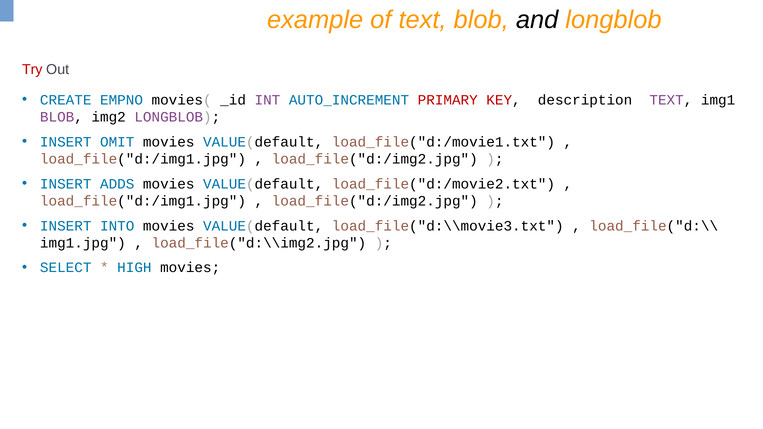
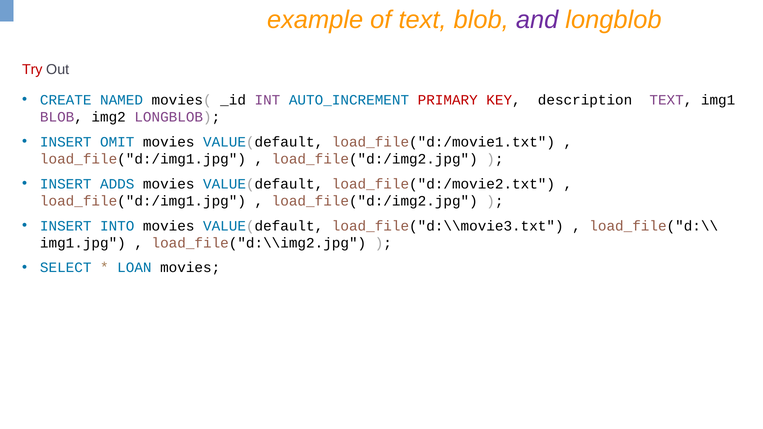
and colour: black -> purple
EMPNO: EMPNO -> NAMED
HIGH: HIGH -> LOAN
